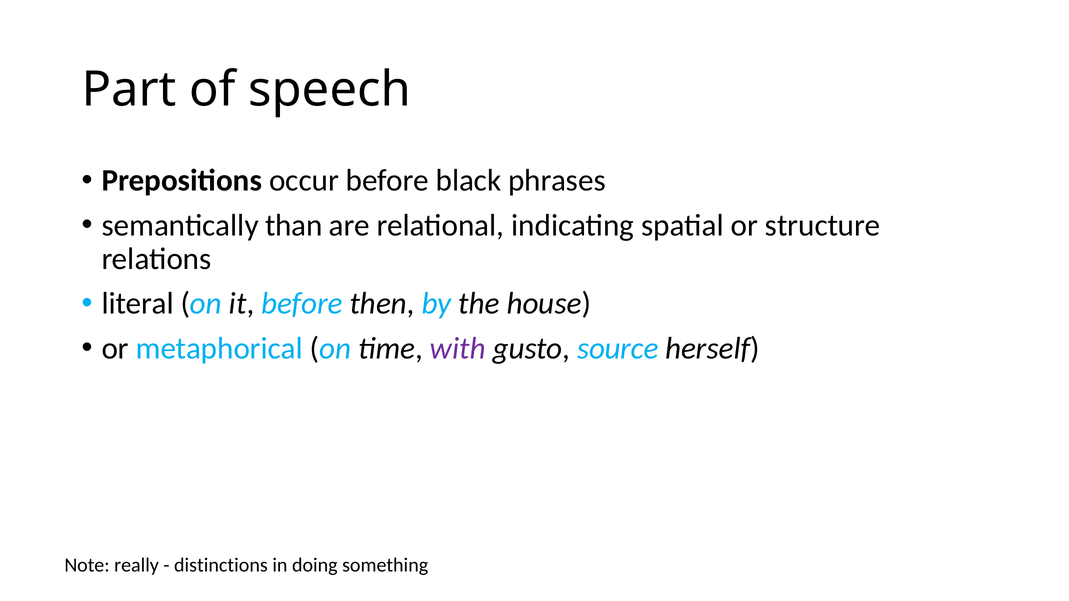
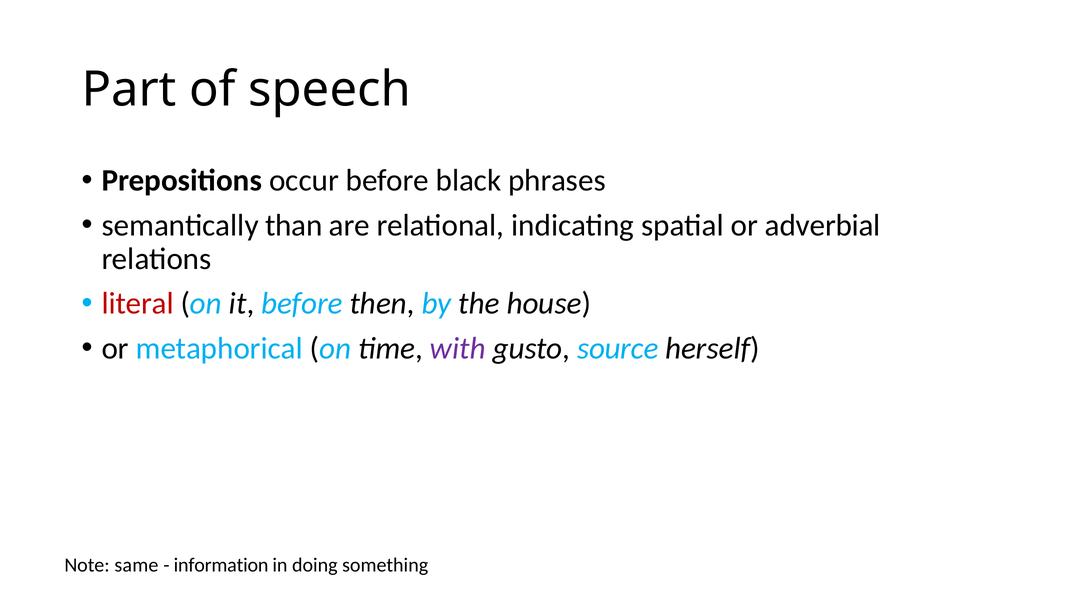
structure: structure -> adverbial
literal colour: black -> red
really: really -> same
distinctions: distinctions -> information
